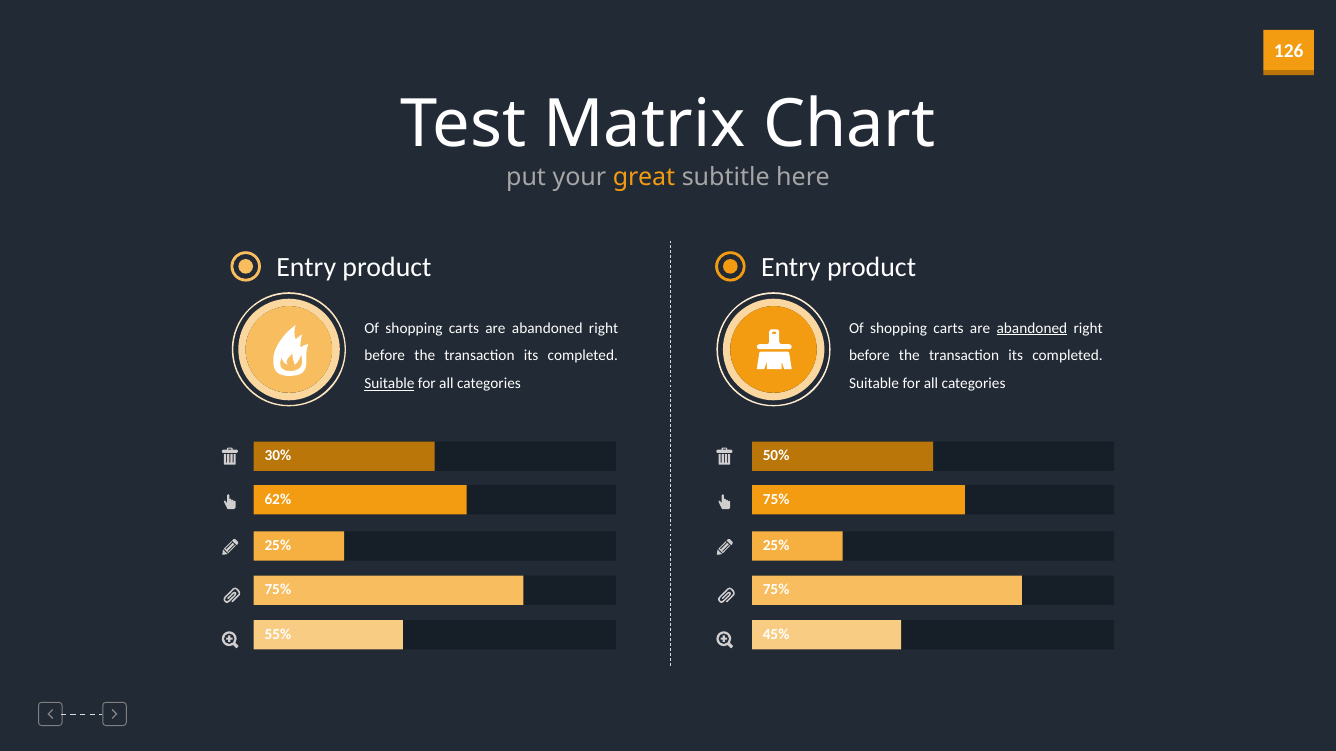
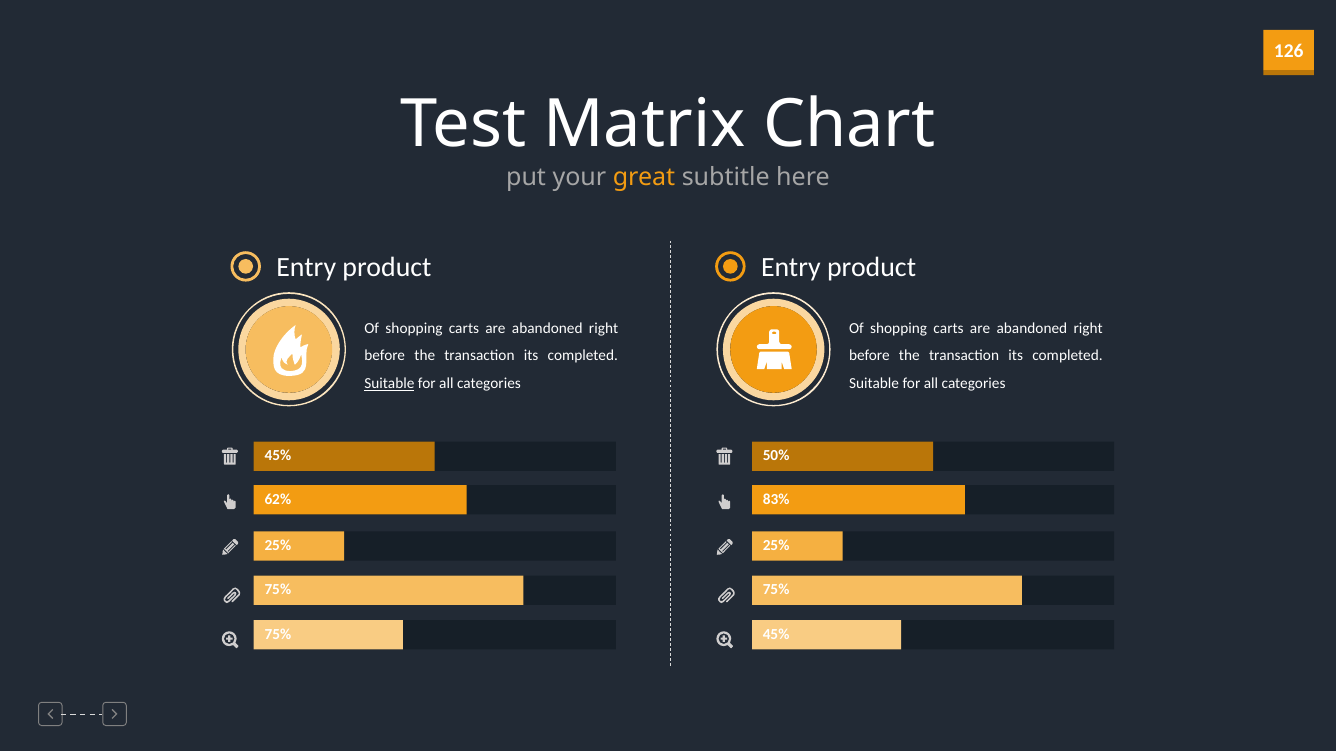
abandoned at (1032, 329) underline: present -> none
30% at (278, 456): 30% -> 45%
75% at (776, 500): 75% -> 83%
55% at (278, 635): 55% -> 75%
